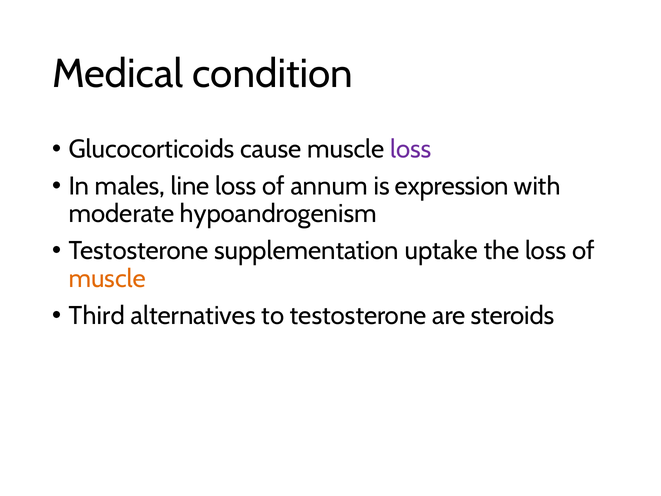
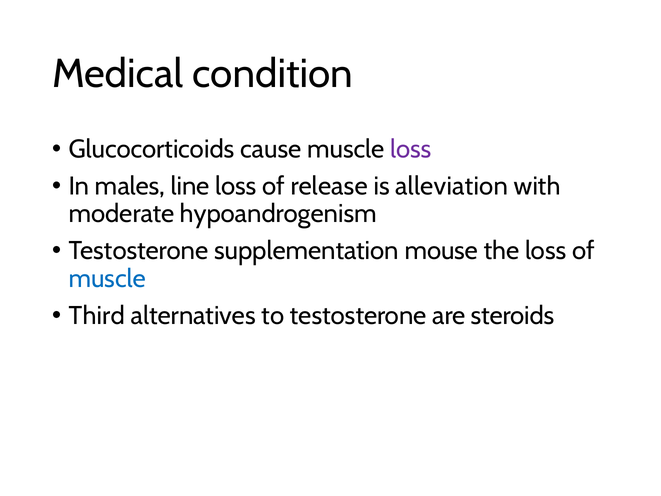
annum: annum -> release
expression: expression -> alleviation
uptake: uptake -> mouse
muscle at (107, 278) colour: orange -> blue
